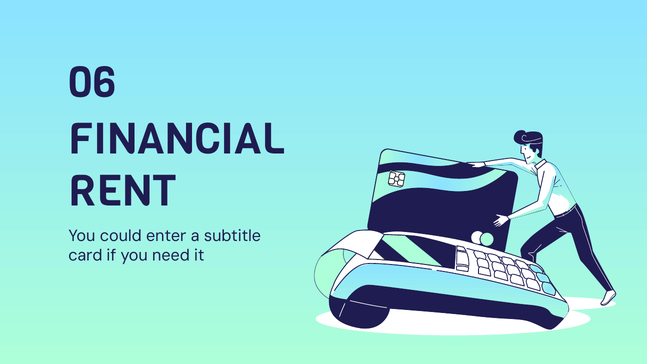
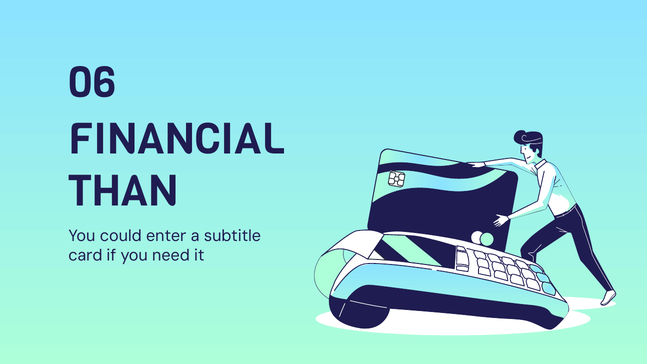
RENT: RENT -> THAN
